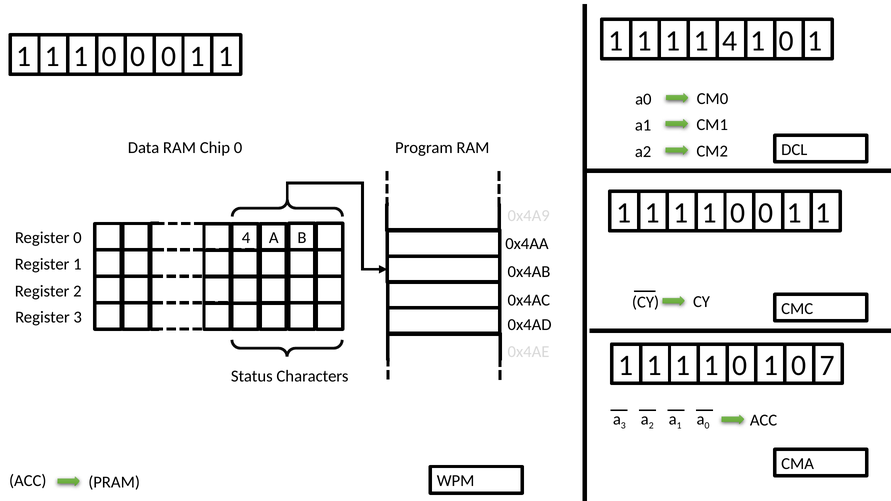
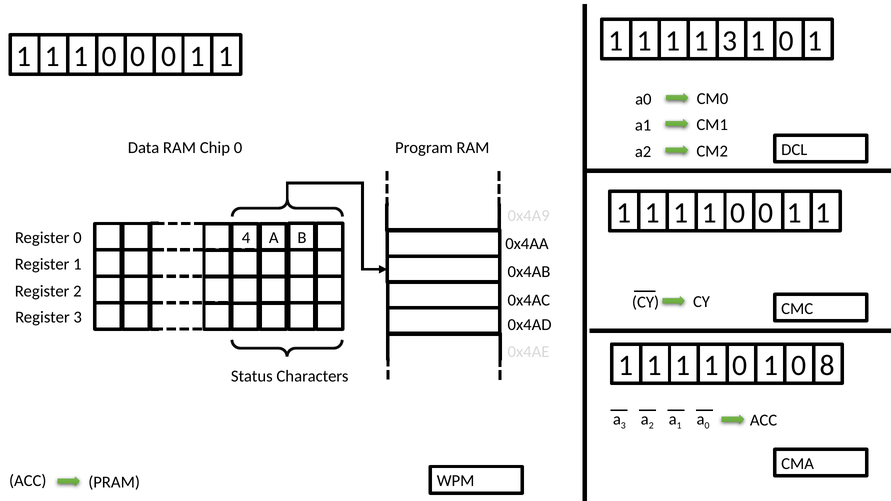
1 4: 4 -> 3
7: 7 -> 8
